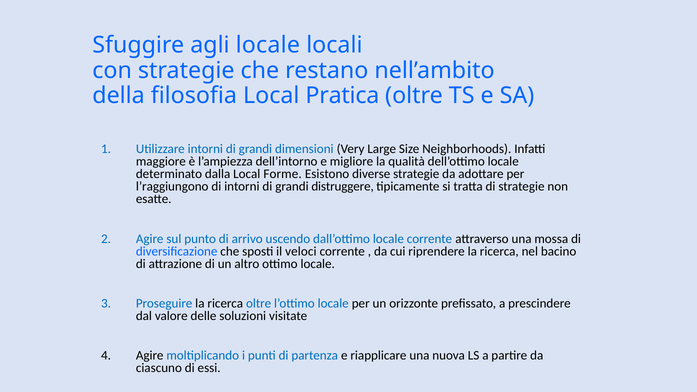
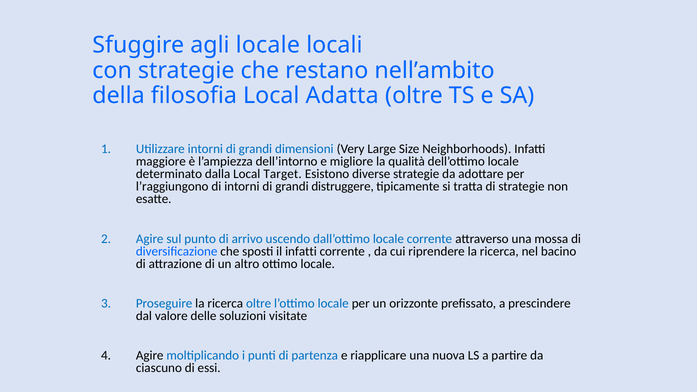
Pratica: Pratica -> Adatta
Forme: Forme -> Target
il veloci: veloci -> infatti
